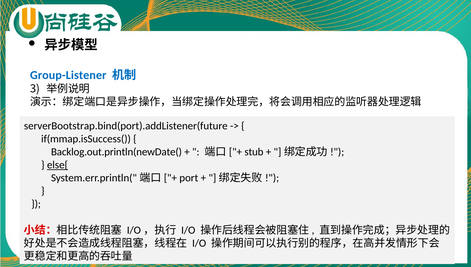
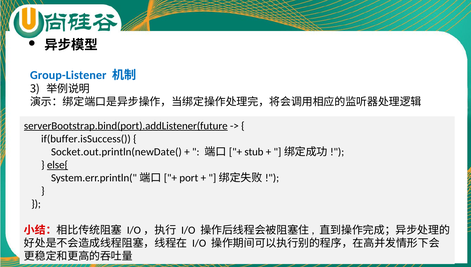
serverBootstrap.bind(port).addListener(future underline: none -> present
if(mmap.isSuccess(: if(mmap.isSuccess( -> if(buffer.isSuccess(
Backlog.out.println(newDate(: Backlog.out.println(newDate( -> Socket.out.println(newDate(
